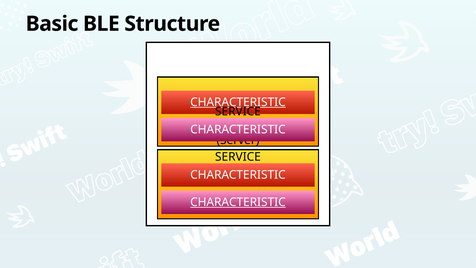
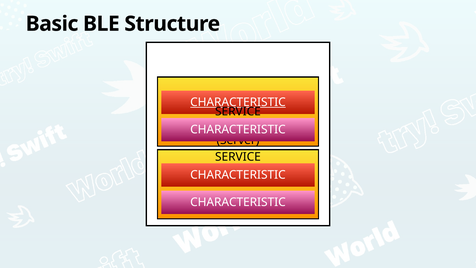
CHARACTERISTIC at (238, 202) underline: present -> none
